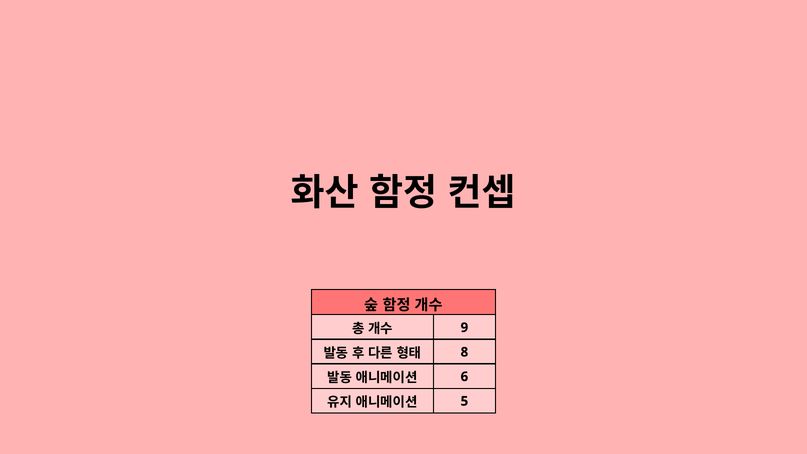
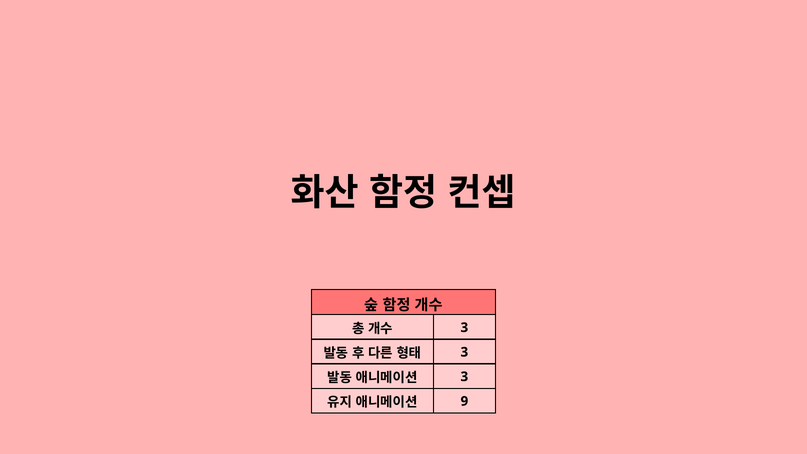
9 at (464, 328): 9 -> 3
8 at (464, 352): 8 -> 3
6 at (464, 377): 6 -> 3
5: 5 -> 9
